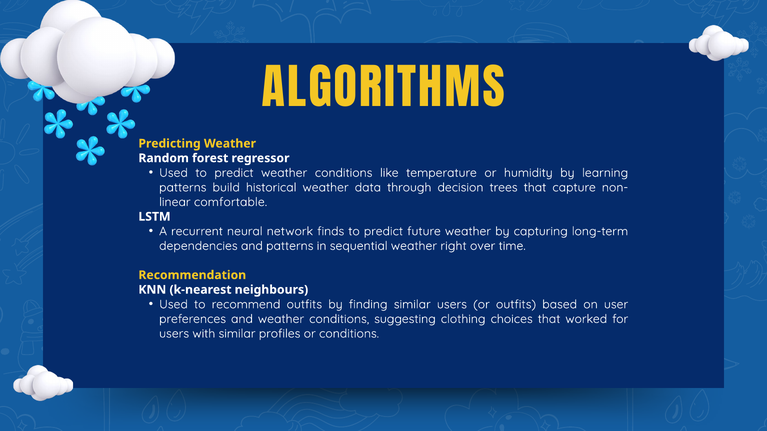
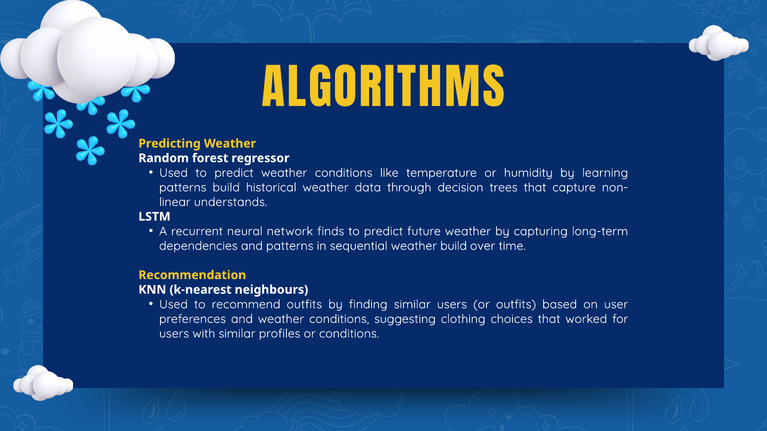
comfortable: comfortable -> understands
weather right: right -> build
